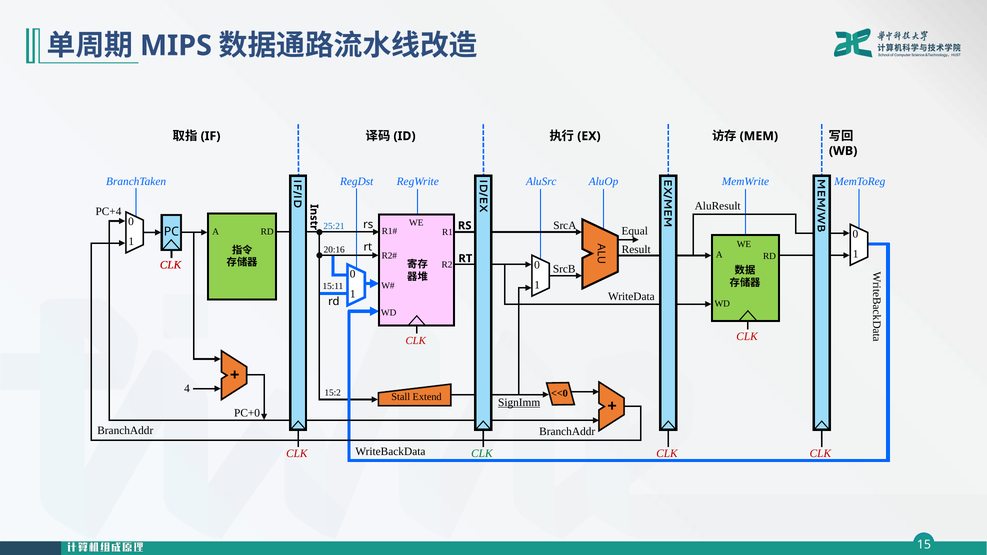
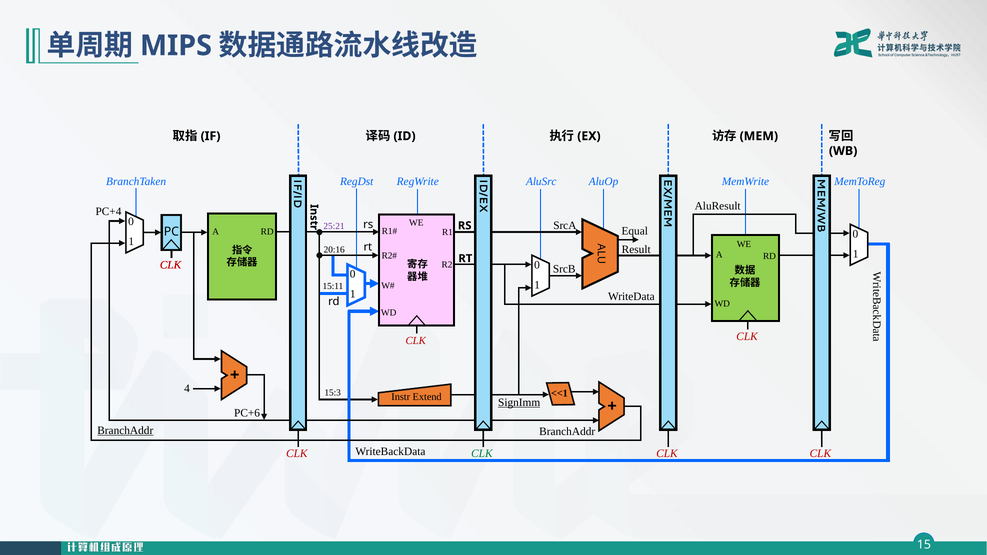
25:21 colour: blue -> purple
15:2: 15:2 -> 15:3
<<0: <<0 -> <<1
Stall: Stall -> Instr
PC+0: PC+0 -> PC+6
BranchAddr at (125, 431) underline: none -> present
